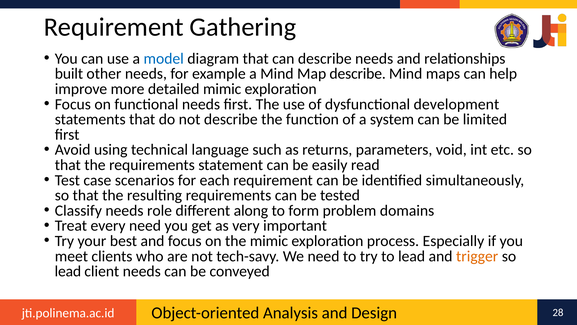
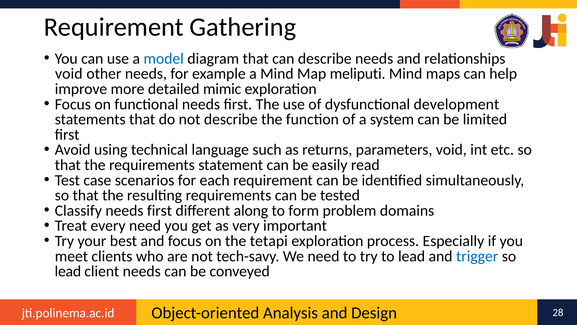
built at (69, 74): built -> void
Map describe: describe -> meliputi
Classify needs role: role -> first
the mimic: mimic -> tetapi
trigger colour: orange -> blue
